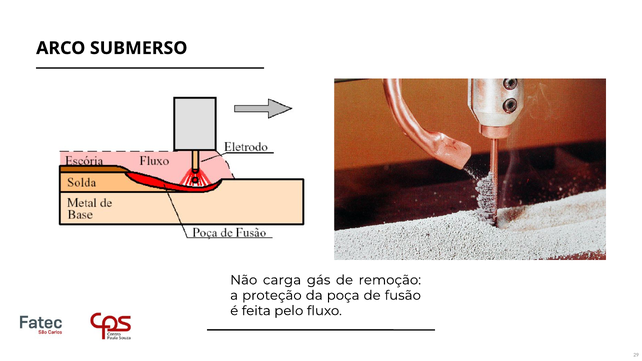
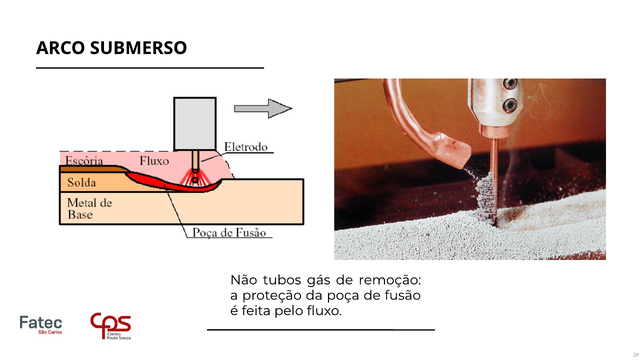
carga: carga -> tubos
